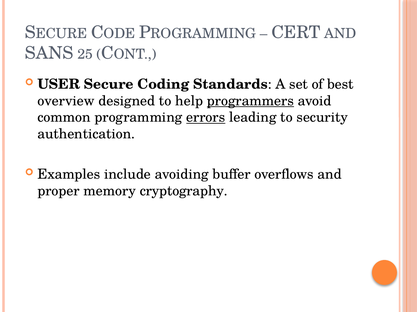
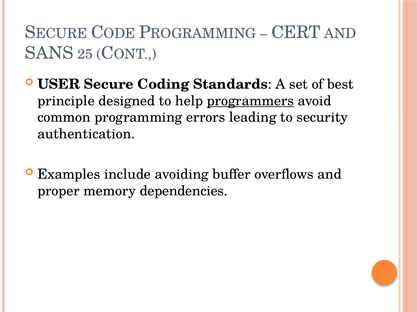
overview: overview -> principle
errors underline: present -> none
cryptography: cryptography -> dependencies
